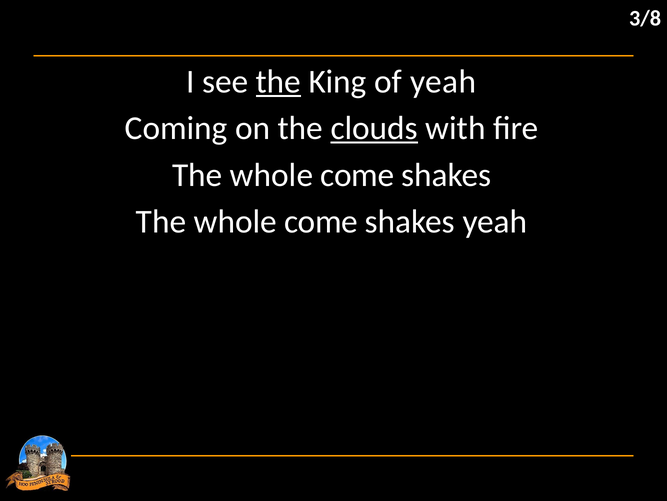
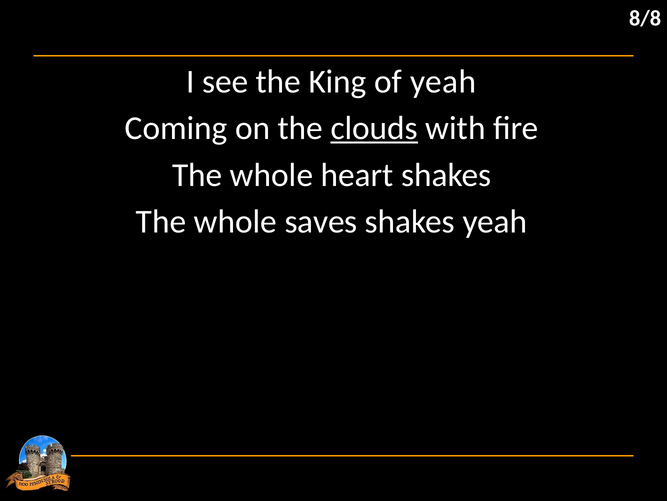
3/8: 3/8 -> 8/8
the at (278, 81) underline: present -> none
come at (357, 175): come -> heart
come at (321, 222): come -> saves
